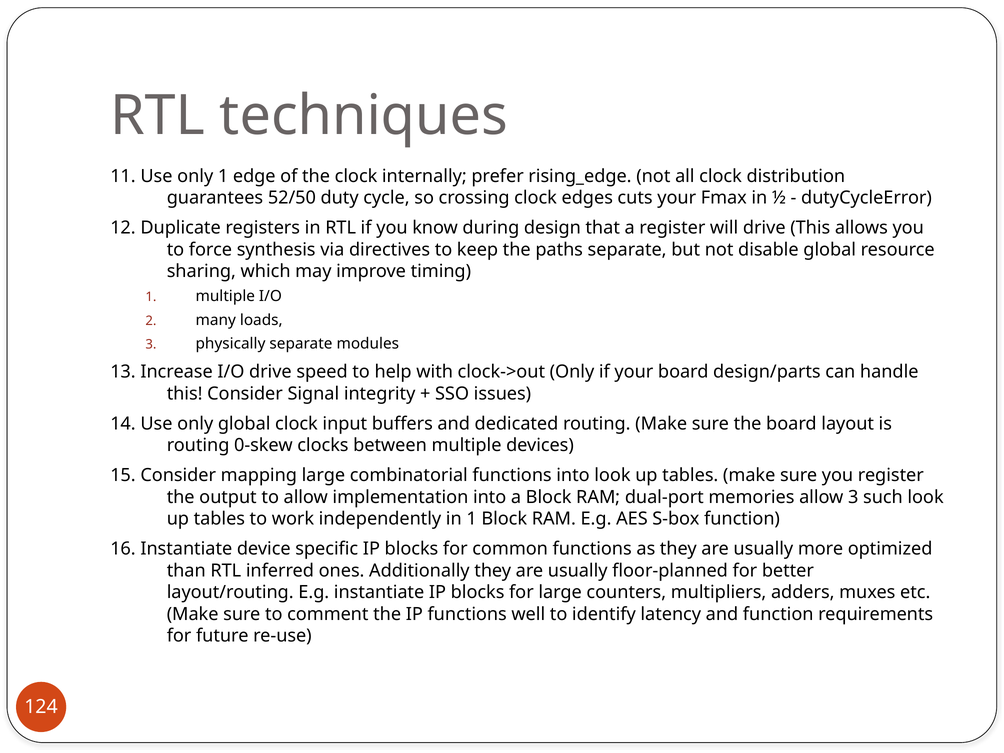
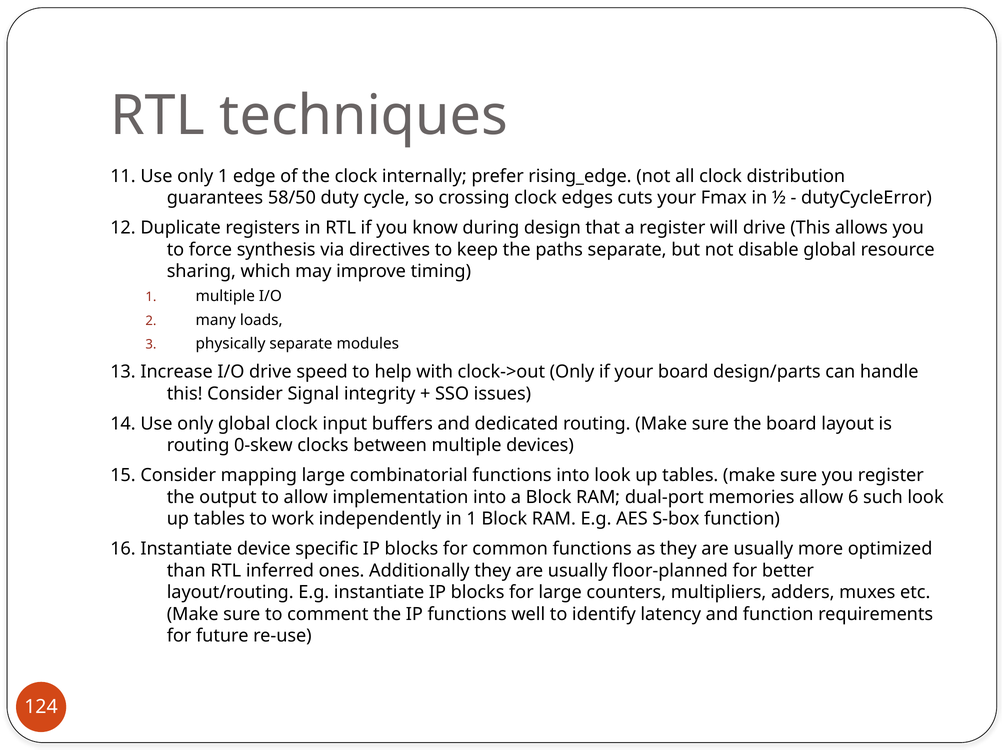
52/50: 52/50 -> 58/50
allow 3: 3 -> 6
